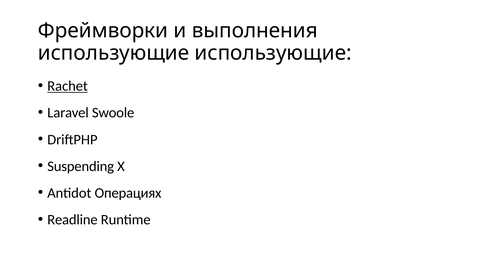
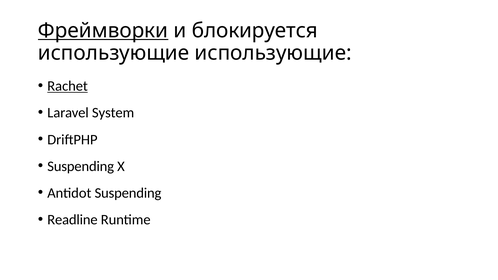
Фреймворки underline: none -> present
выполнения: выполнения -> блокируется
Swoole: Swoole -> System
Antidot Операциях: Операциях -> Suspending
